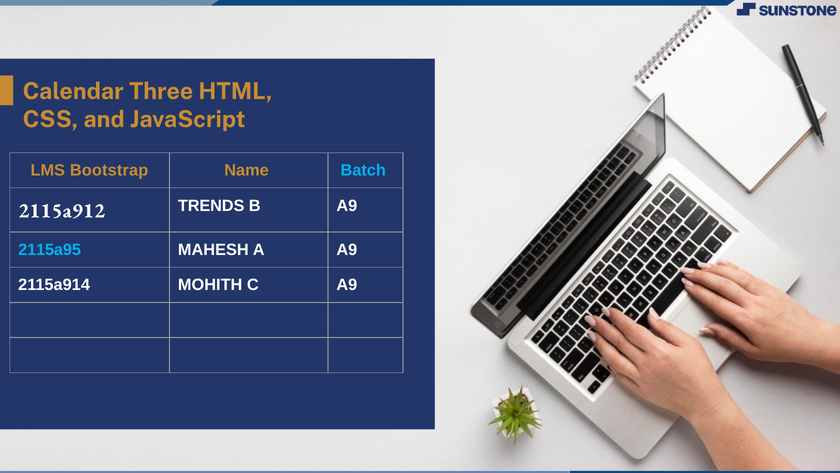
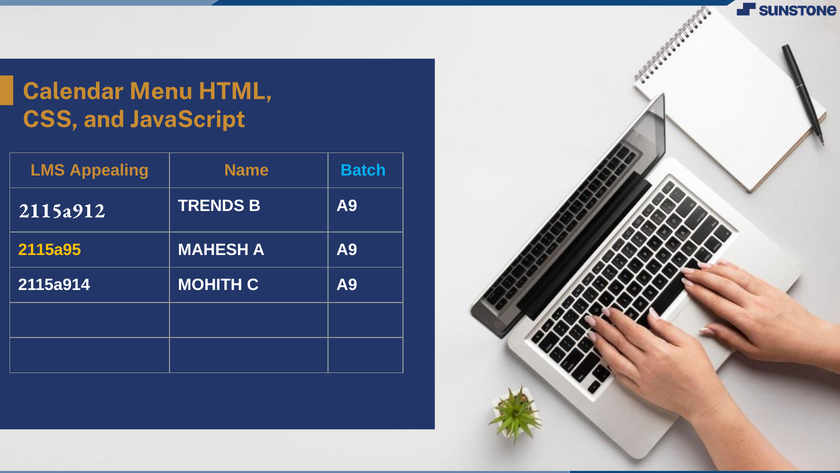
Three: Three -> Menu
Bootstrap: Bootstrap -> Appealing
2115a95 colour: light blue -> yellow
